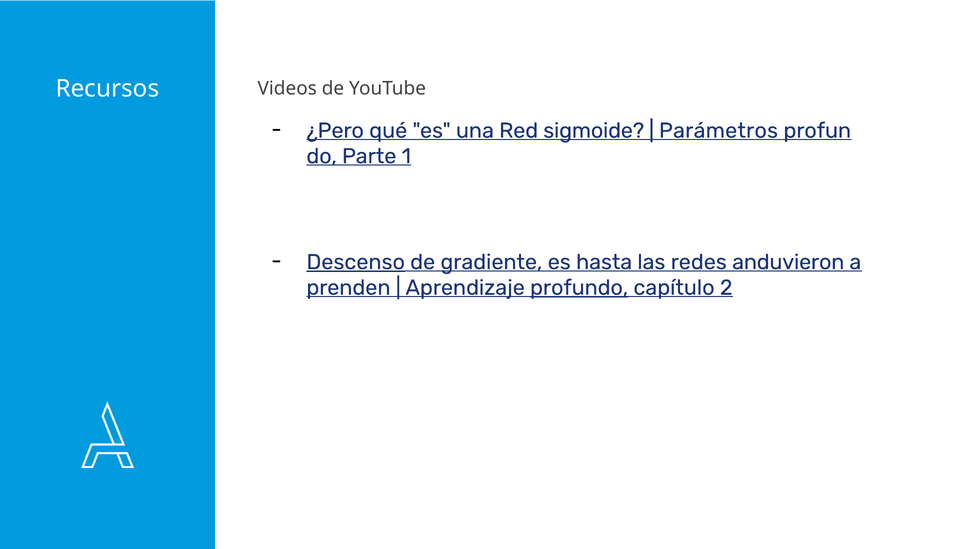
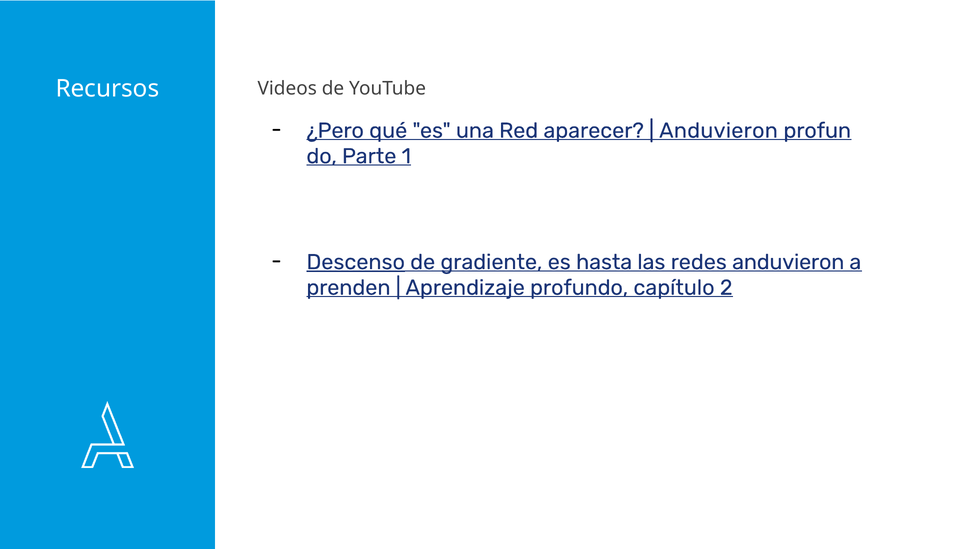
sigmoide: sigmoide -> aparecer
Parámetros at (719, 131): Parámetros -> Anduvieron
profundo underline: present -> none
